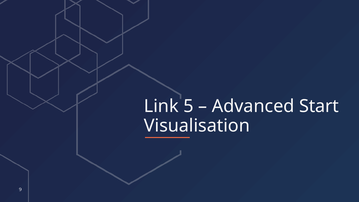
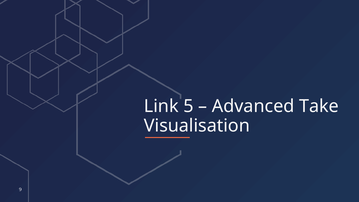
Start: Start -> Take
